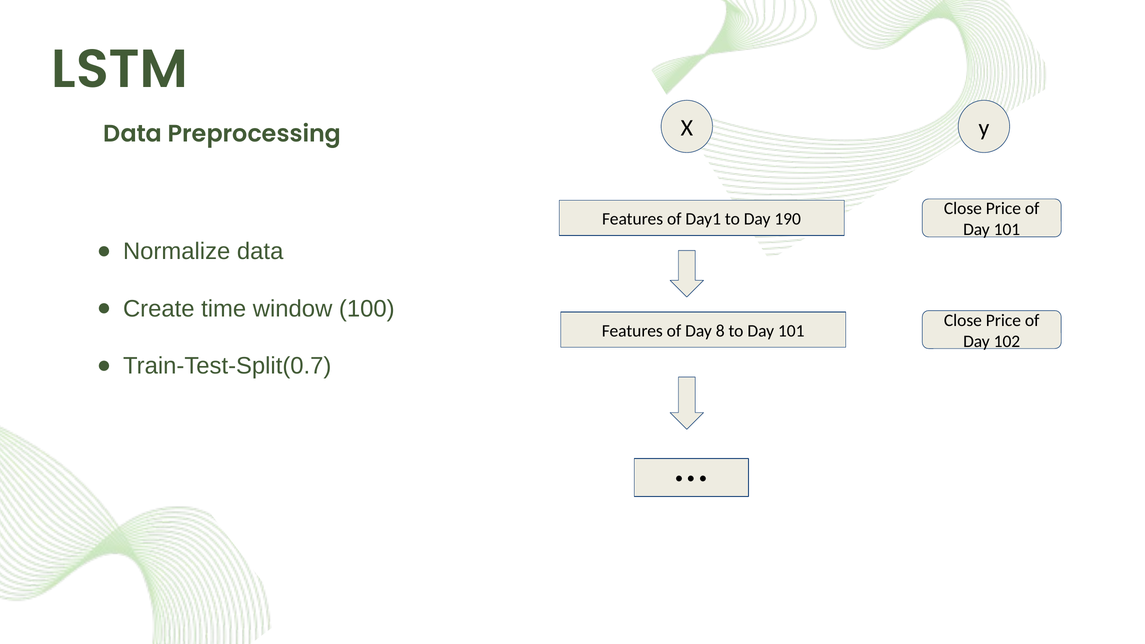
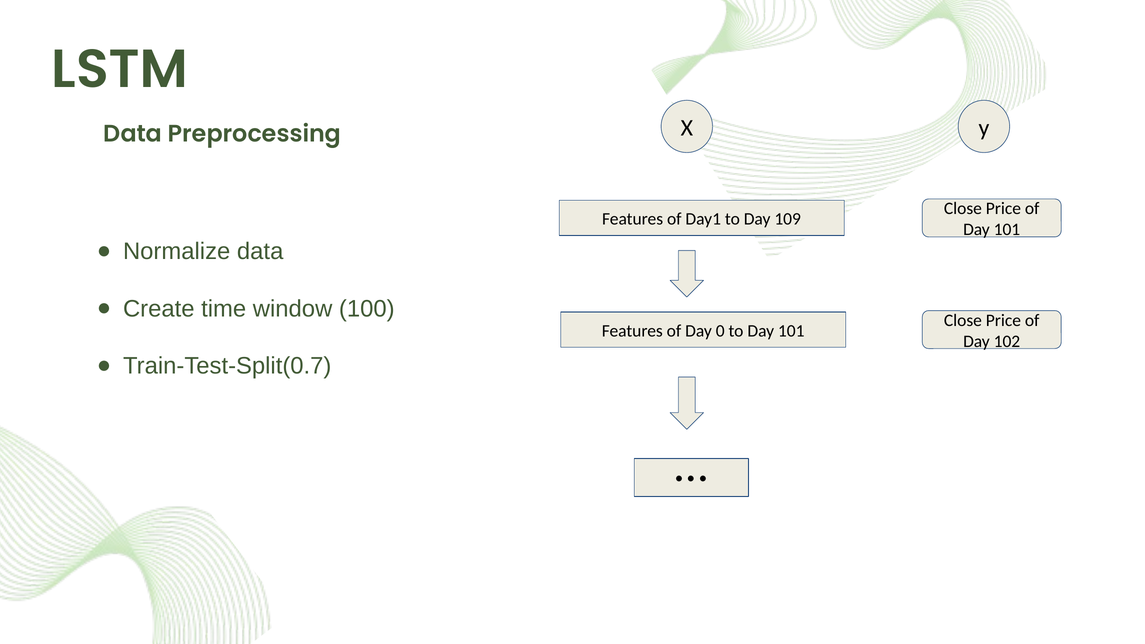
190: 190 -> 109
8: 8 -> 0
